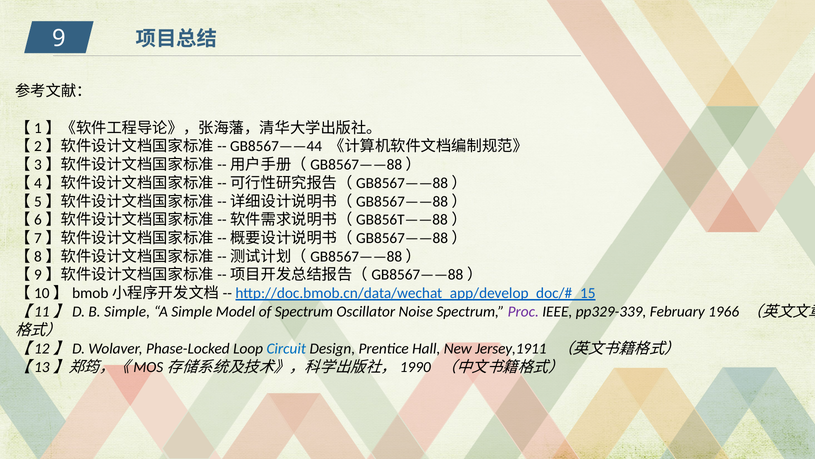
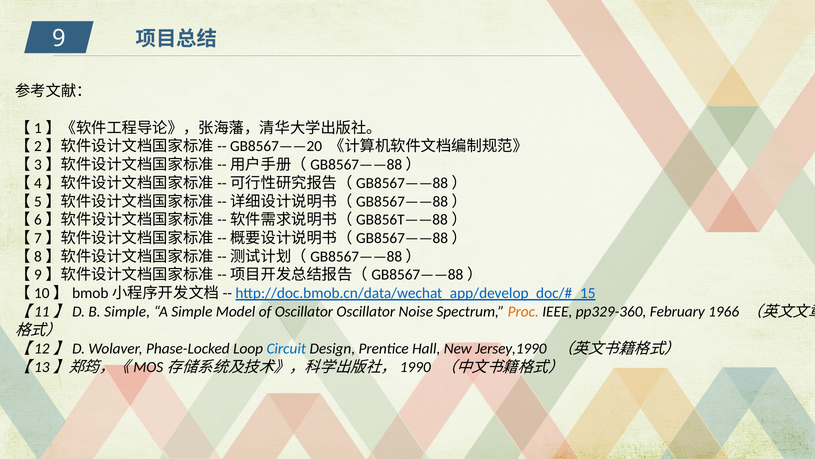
GB8567——44: GB8567——44 -> GB8567——20
of Spectrum: Spectrum -> Oscillator
Proc colour: purple -> orange
pp329-339: pp329-339 -> pp329-360
Jersey,1911: Jersey,1911 -> Jersey,1990
